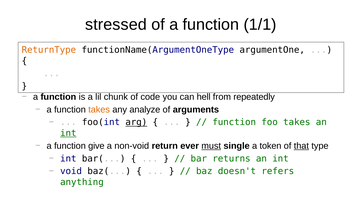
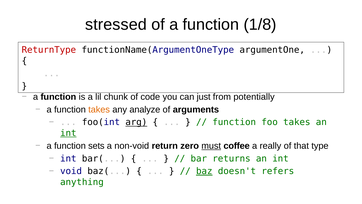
1/1: 1/1 -> 1/8
ReturnType colour: orange -> red
hell: hell -> just
repeatedly: repeatedly -> potentially
give: give -> sets
ever: ever -> zero
single: single -> coffee
token: token -> really
that underline: present -> none
baz underline: none -> present
